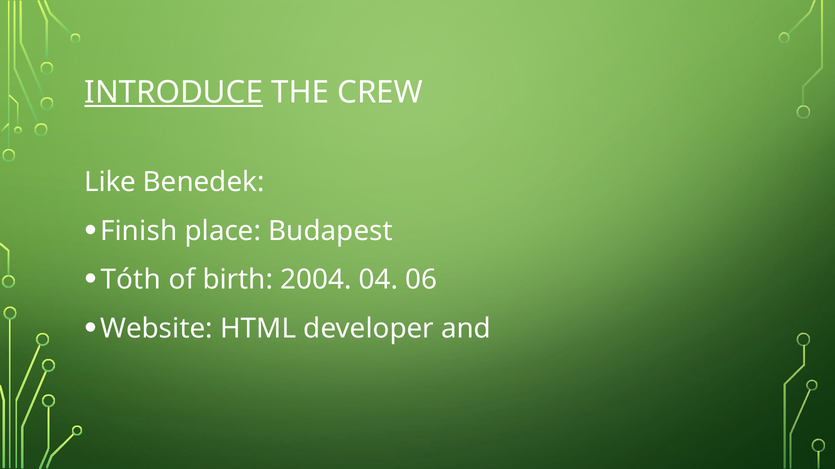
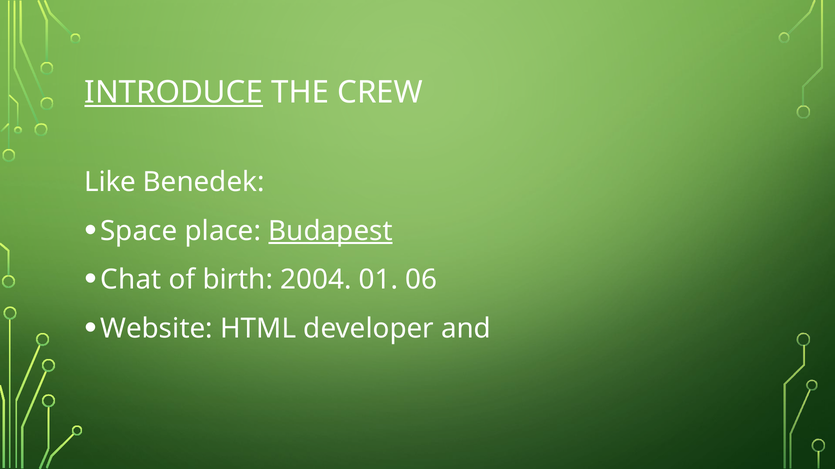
Finish: Finish -> Space
Budapest underline: none -> present
Tóth: Tóth -> Chat
04: 04 -> 01
